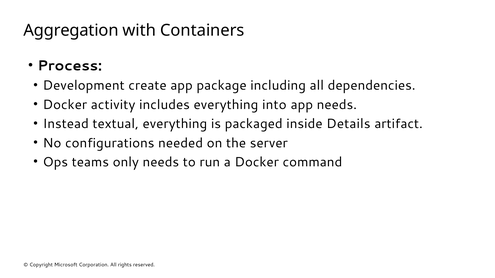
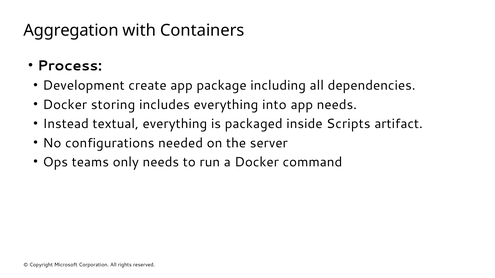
activity: activity -> storing
Details: Details -> Scripts
